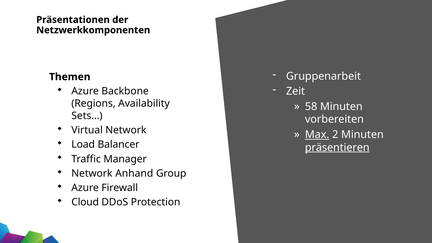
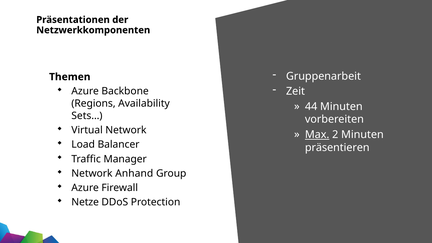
58: 58 -> 44
präsentieren underline: present -> none
Cloud: Cloud -> Netze
